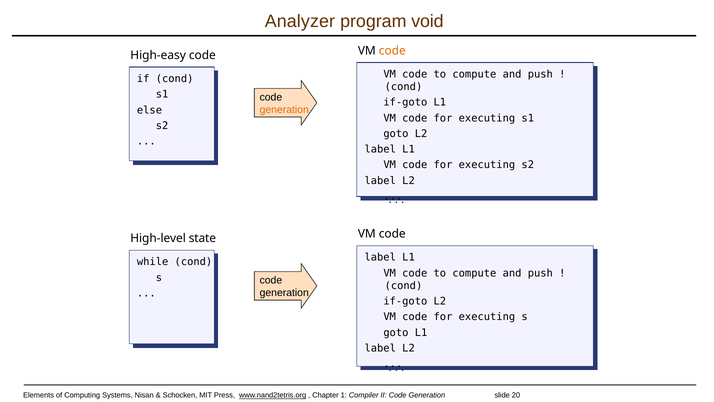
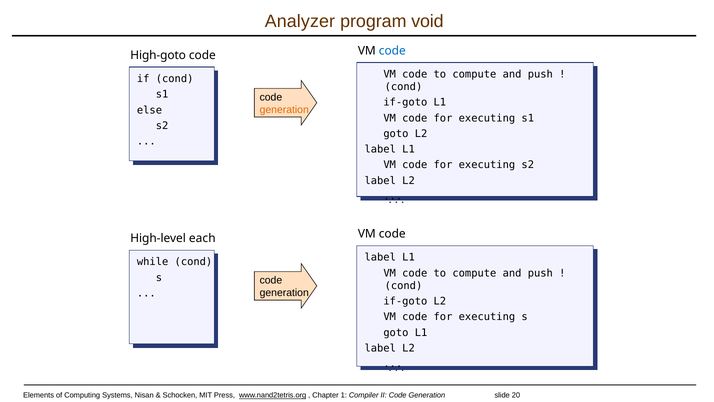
code at (392, 51) colour: orange -> blue
High-easy: High-easy -> High-goto
state: state -> each
